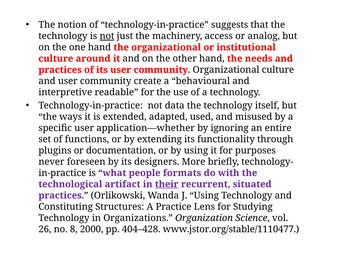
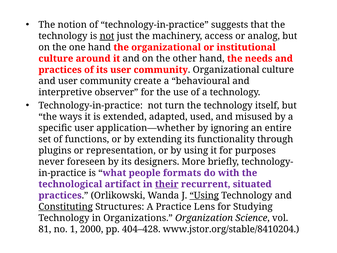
readable: readable -> observer
data: data -> turn
documentation: documentation -> representation
Using at (204, 195) underline: none -> present
Constituting underline: none -> present
26: 26 -> 81
8: 8 -> 1
www.jstor.org/stable/1110477: www.jstor.org/stable/1110477 -> www.jstor.org/stable/8410204
